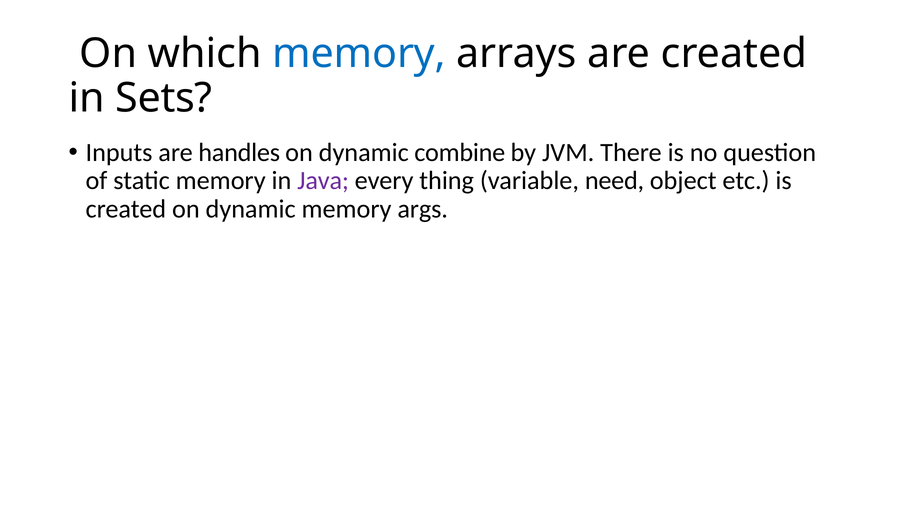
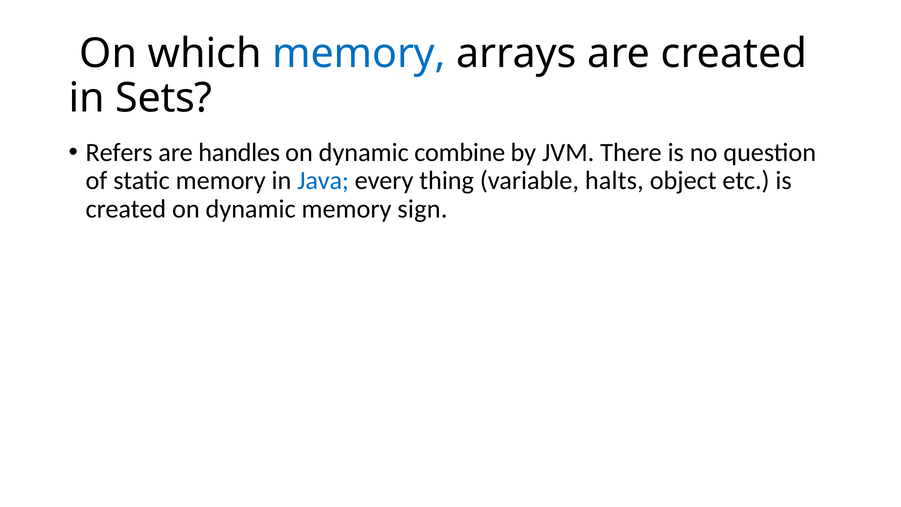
Inputs: Inputs -> Refers
Java colour: purple -> blue
need: need -> halts
args: args -> sign
